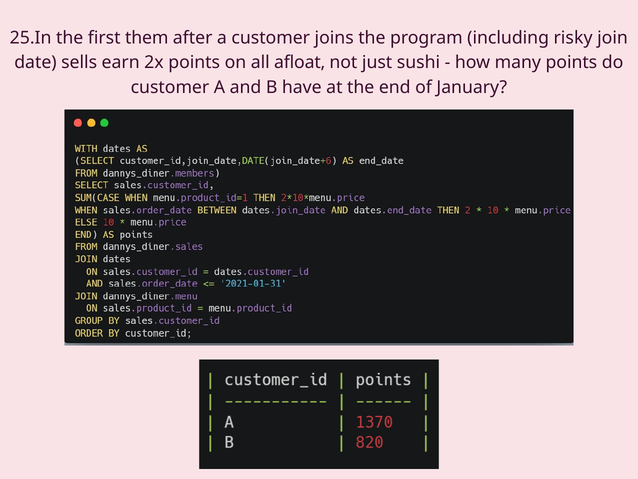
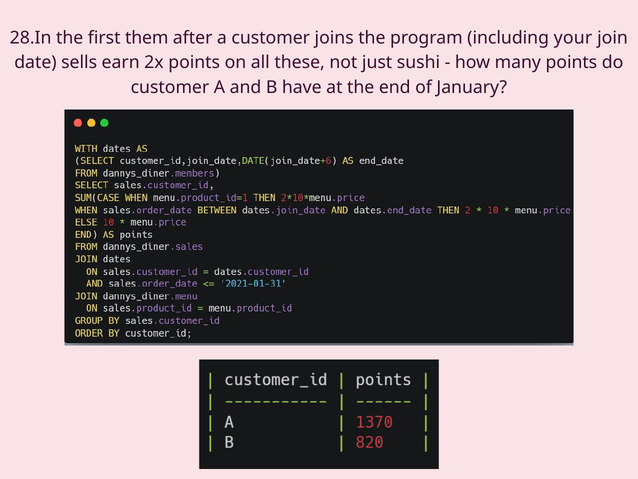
25.In: 25.In -> 28.In
risky: risky -> your
afloat: afloat -> these
